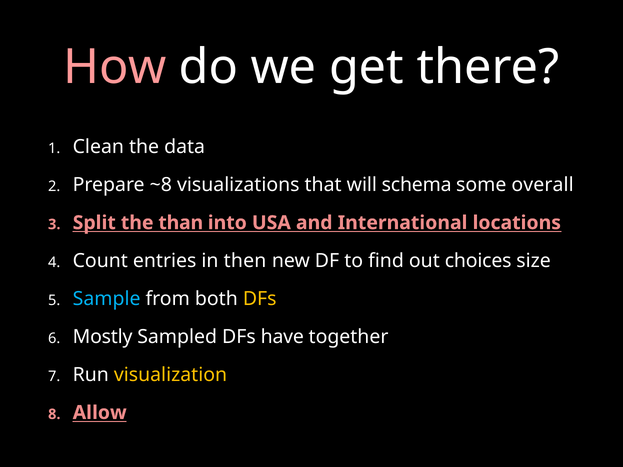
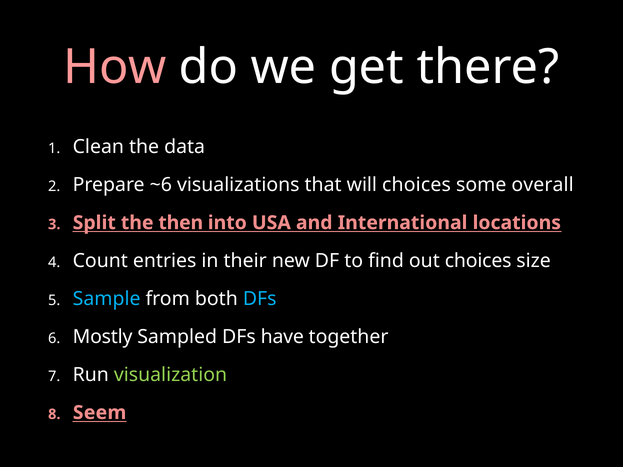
~8: ~8 -> ~6
will schema: schema -> choices
than: than -> then
then: then -> their
DFs at (260, 299) colour: yellow -> light blue
visualization colour: yellow -> light green
Allow: Allow -> Seem
